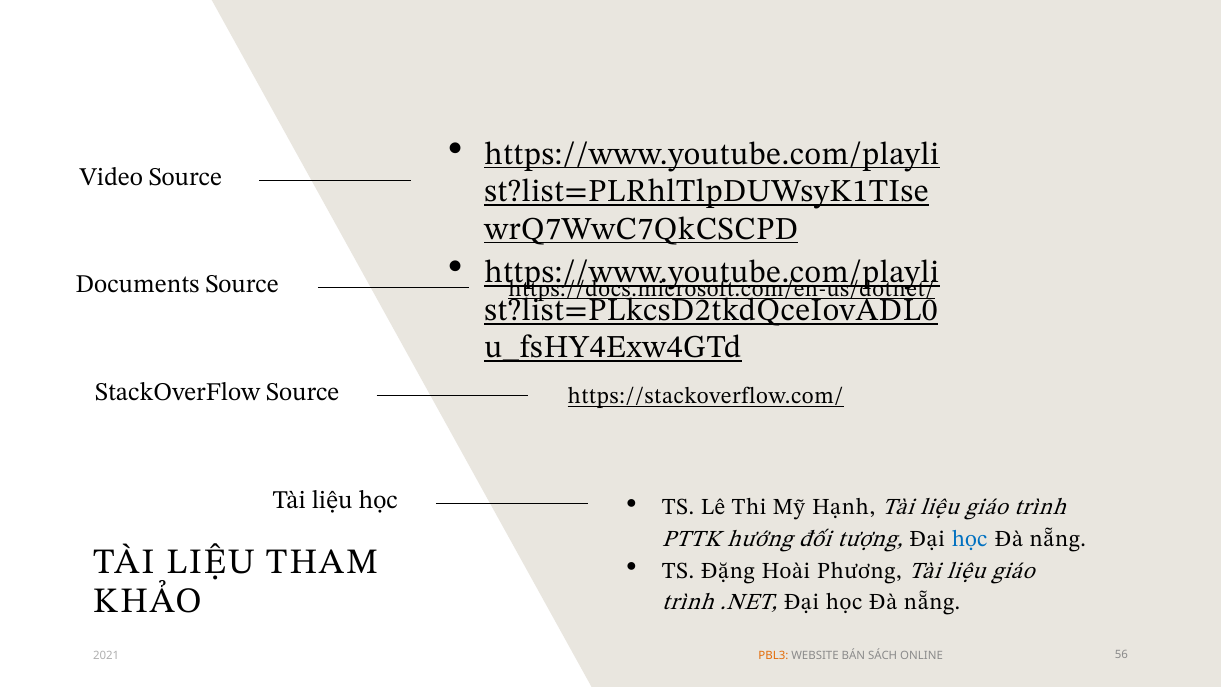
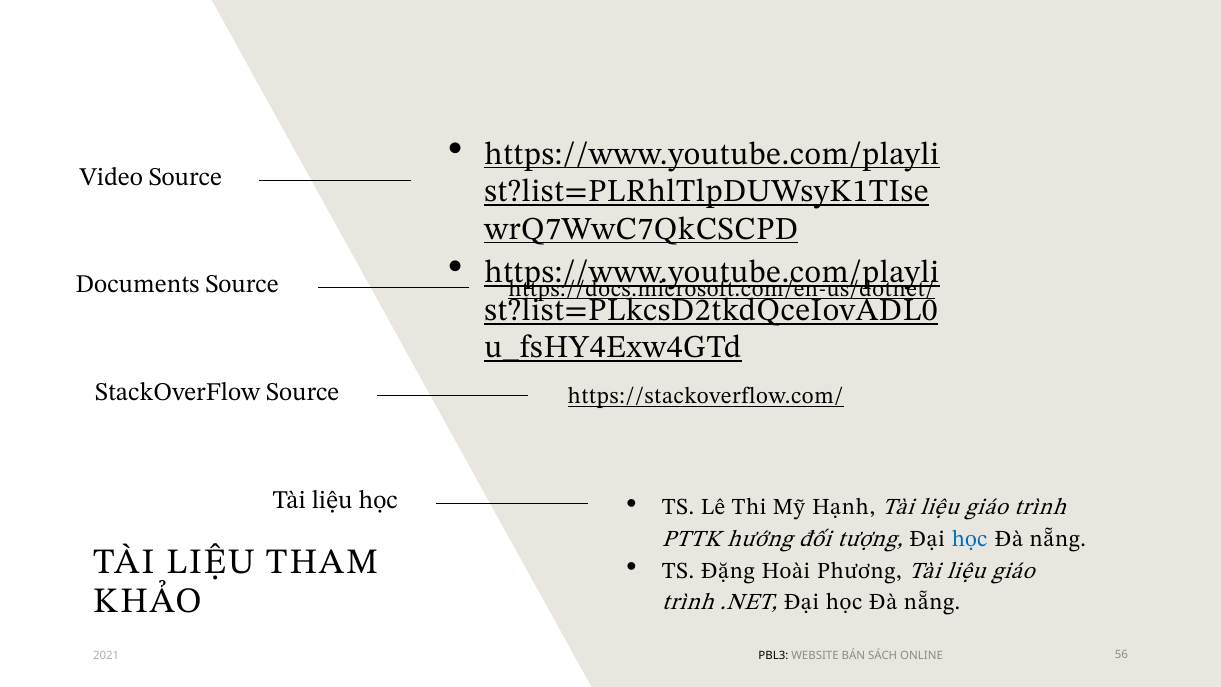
PBL3 colour: orange -> black
